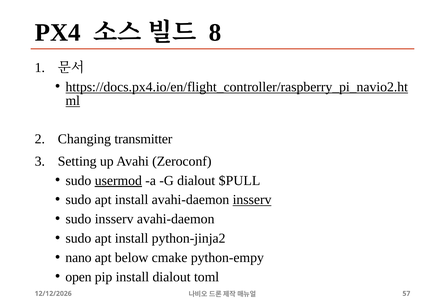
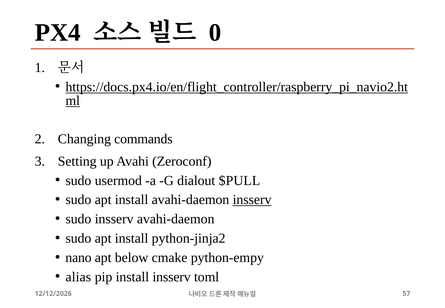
8: 8 -> 0
transmitter: transmitter -> commands
usermod underline: present -> none
open: open -> alias
install dialout: dialout -> insserv
